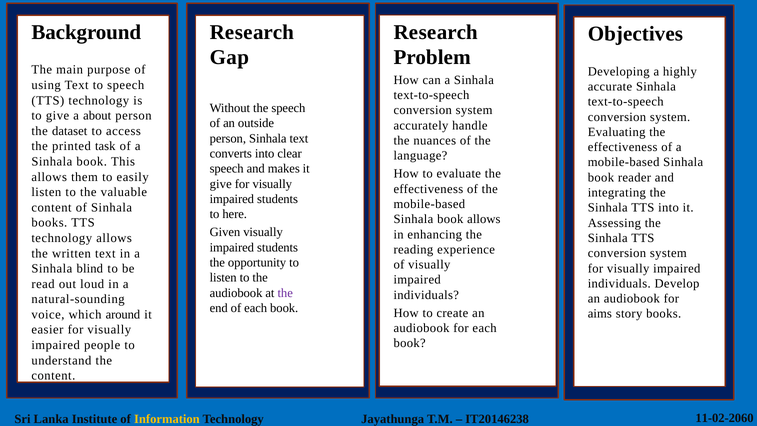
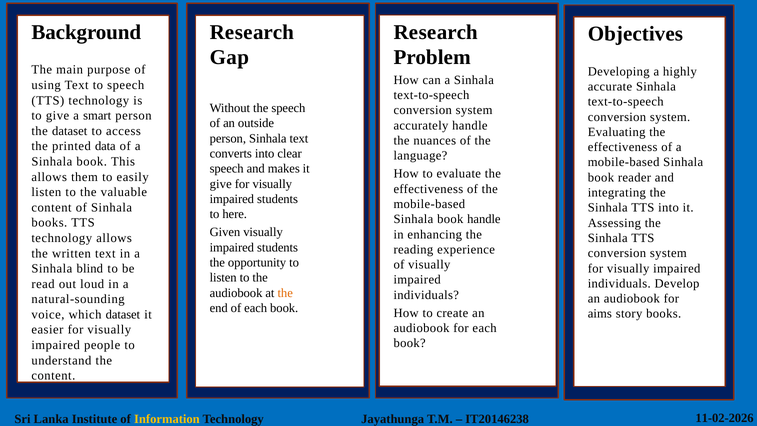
about: about -> smart
task: task -> data
book allows: allows -> handle
the at (285, 293) colour: purple -> orange
which around: around -> dataset
11-02-2060: 11-02-2060 -> 11-02-2026
